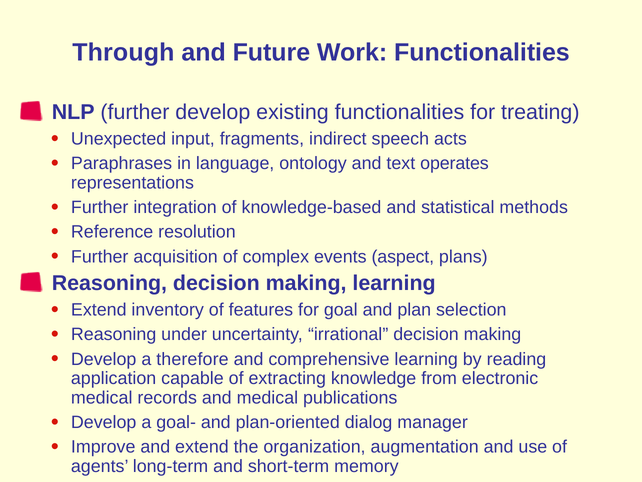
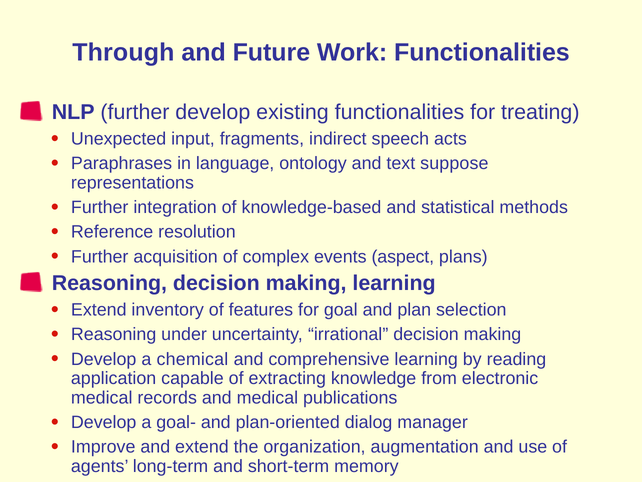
operates: operates -> suppose
therefore: therefore -> chemical
